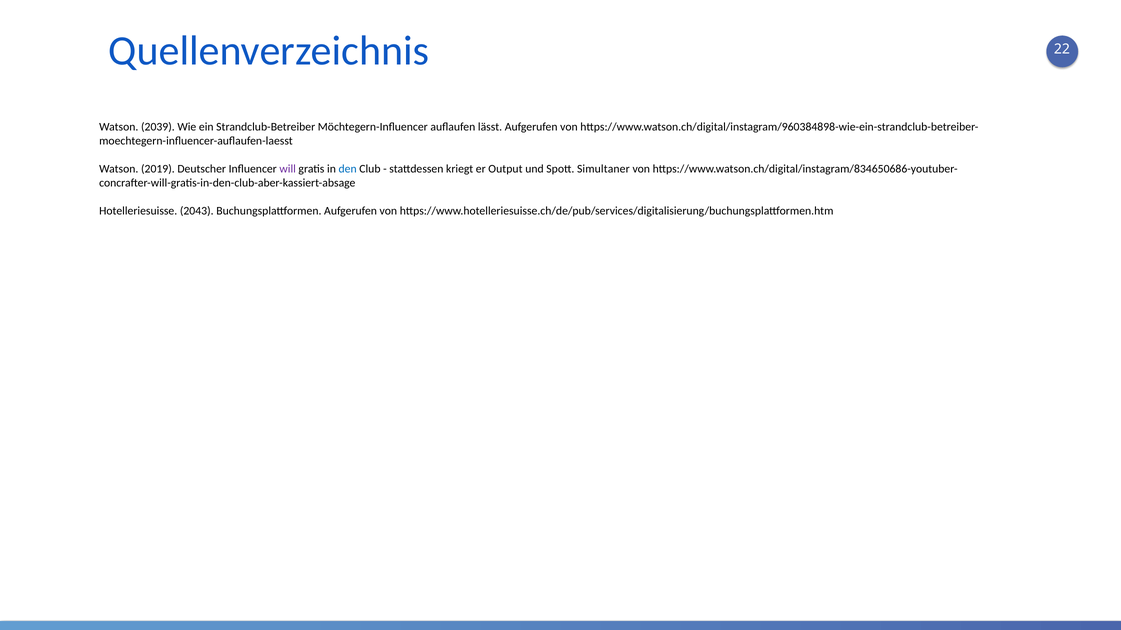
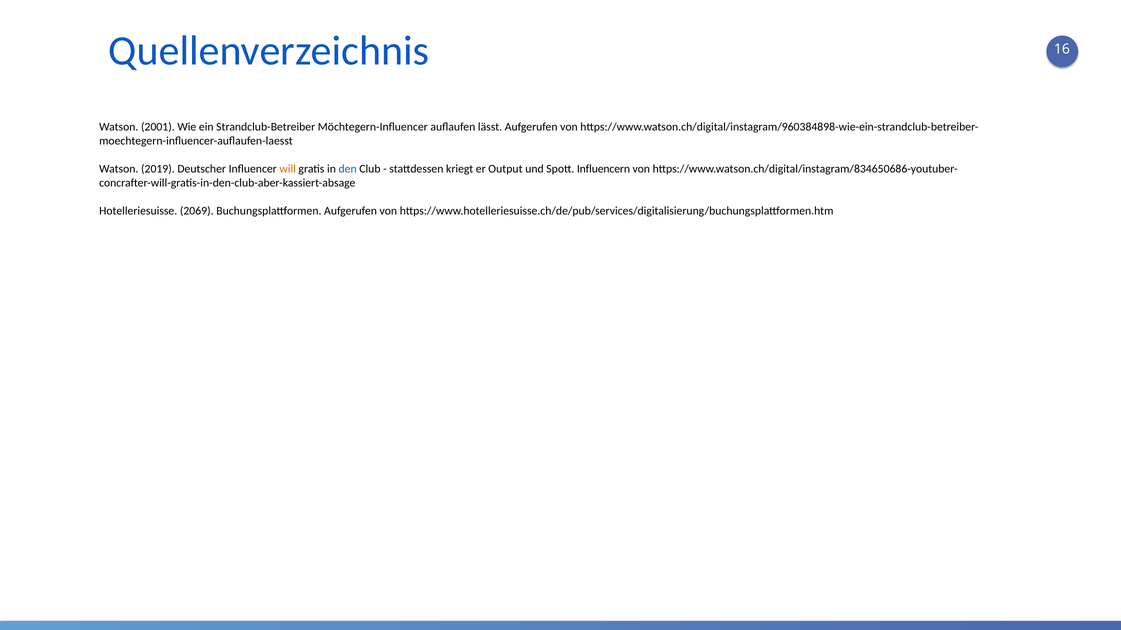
22: 22 -> 16
2039: 2039 -> 2001
will colour: purple -> orange
Simultaner: Simultaner -> Influencern
2043: 2043 -> 2069
